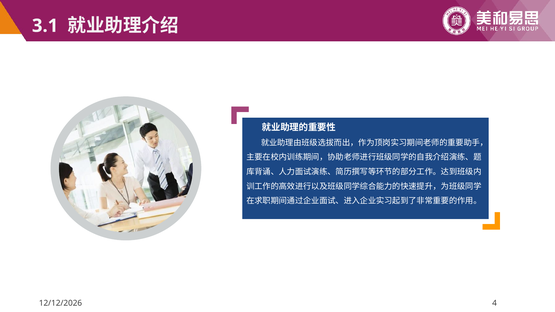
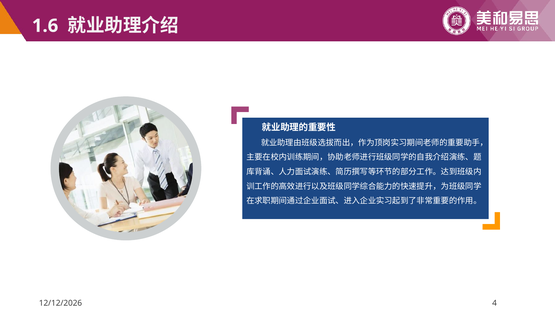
3.1: 3.1 -> 1.6
